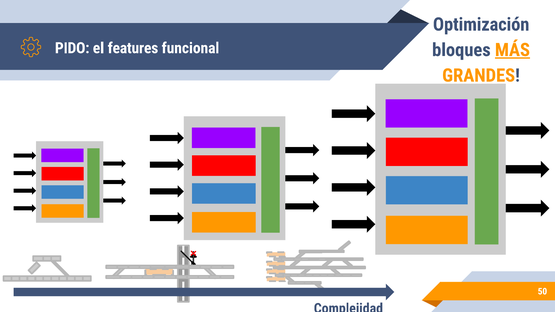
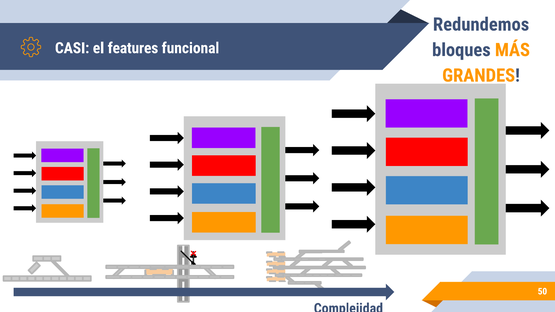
Optimización: Optimización -> Redundemos
PIDO: PIDO -> CASI
MÁS underline: present -> none
